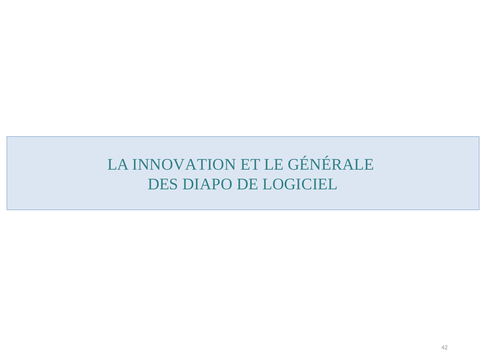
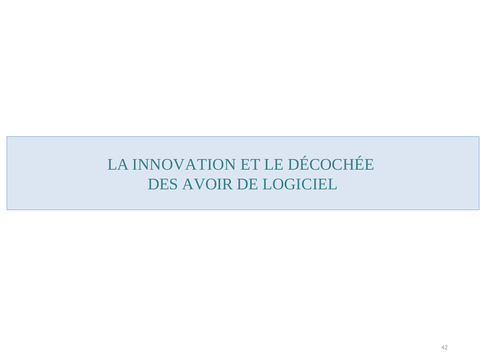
GÉNÉRALE: GÉNÉRALE -> DÉCOCHÉE
DIAPO: DIAPO -> AVOIR
